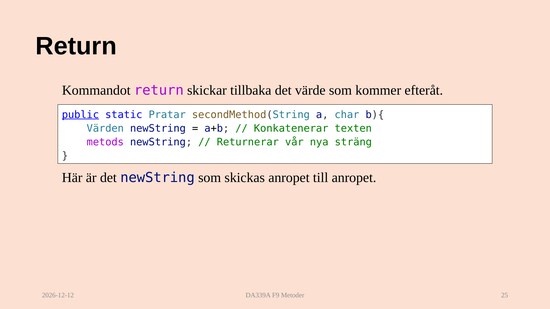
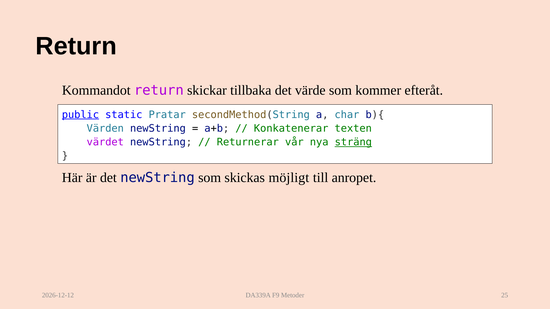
metods: metods -> värdet
sträng underline: none -> present
skickas anropet: anropet -> möjligt
